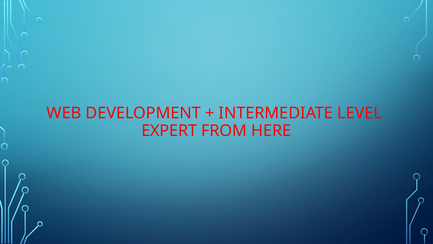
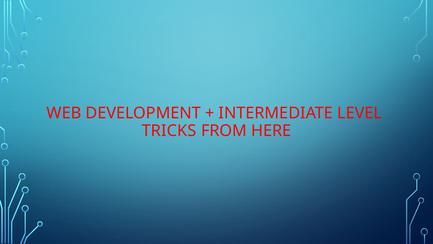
EXPERT: EXPERT -> TRICKS
